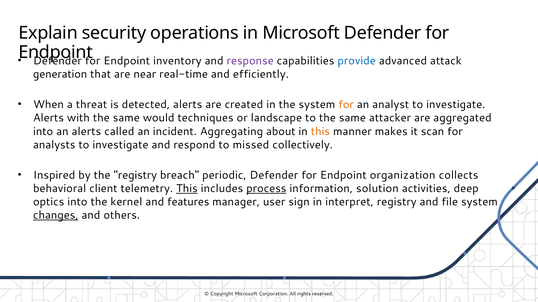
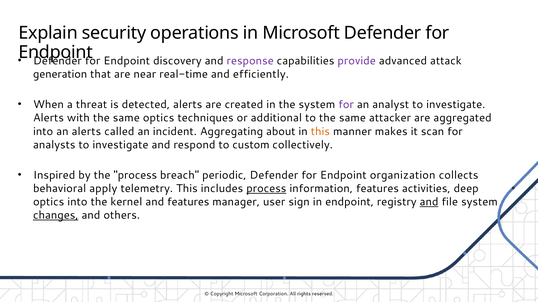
inventory: inventory -> discovery
provide colour: blue -> purple
for at (346, 105) colour: orange -> purple
same would: would -> optics
landscape: landscape -> additional
missed: missed -> custom
the registry: registry -> process
client: client -> apply
This at (187, 189) underline: present -> none
information solution: solution -> features
in interpret: interpret -> endpoint
and at (429, 202) underline: none -> present
